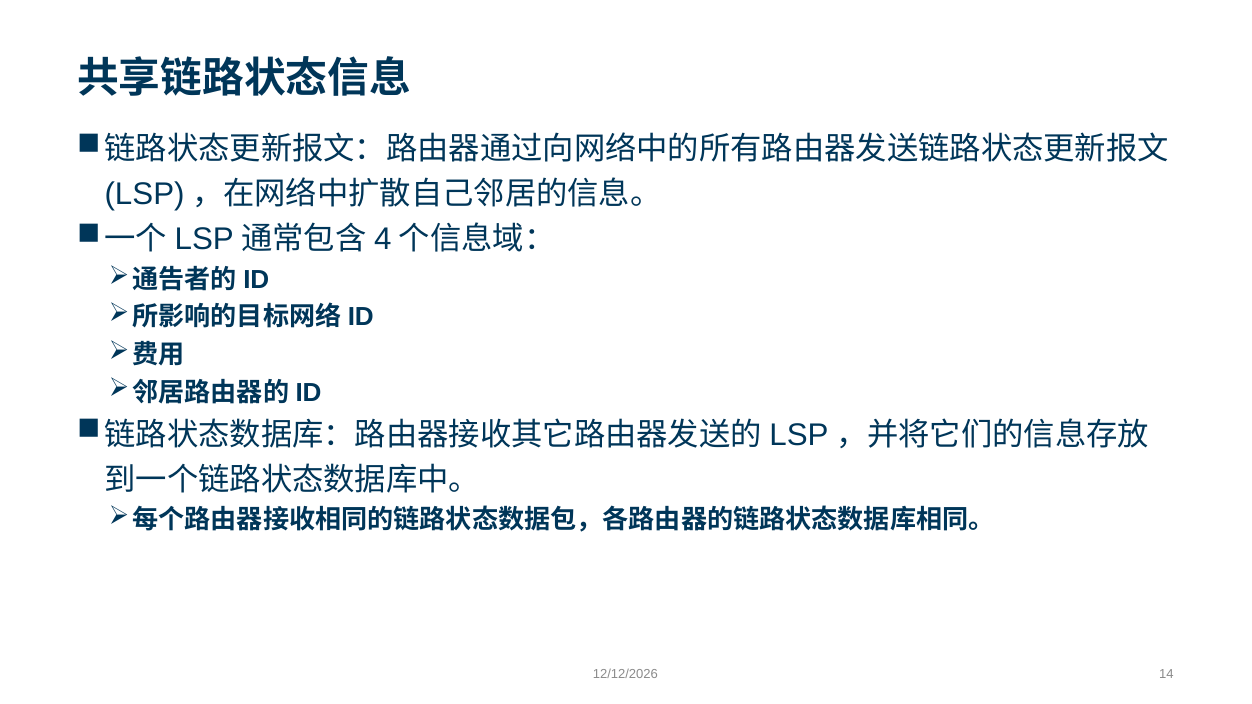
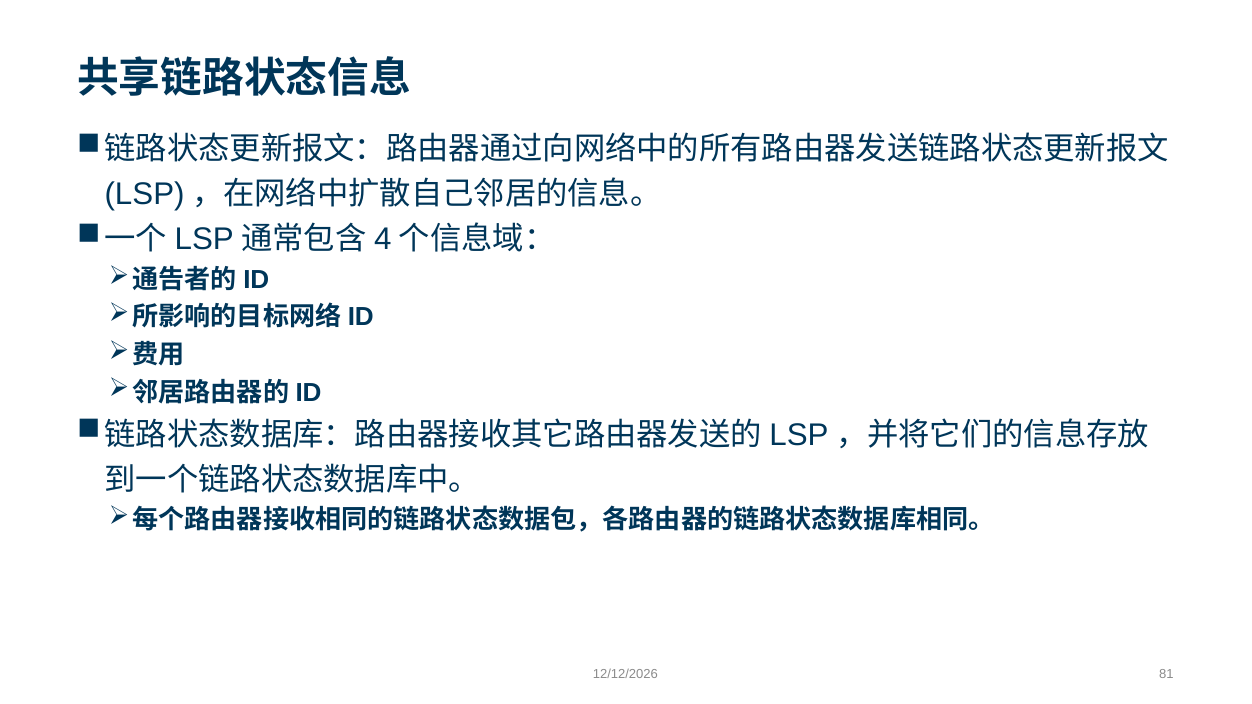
14: 14 -> 81
